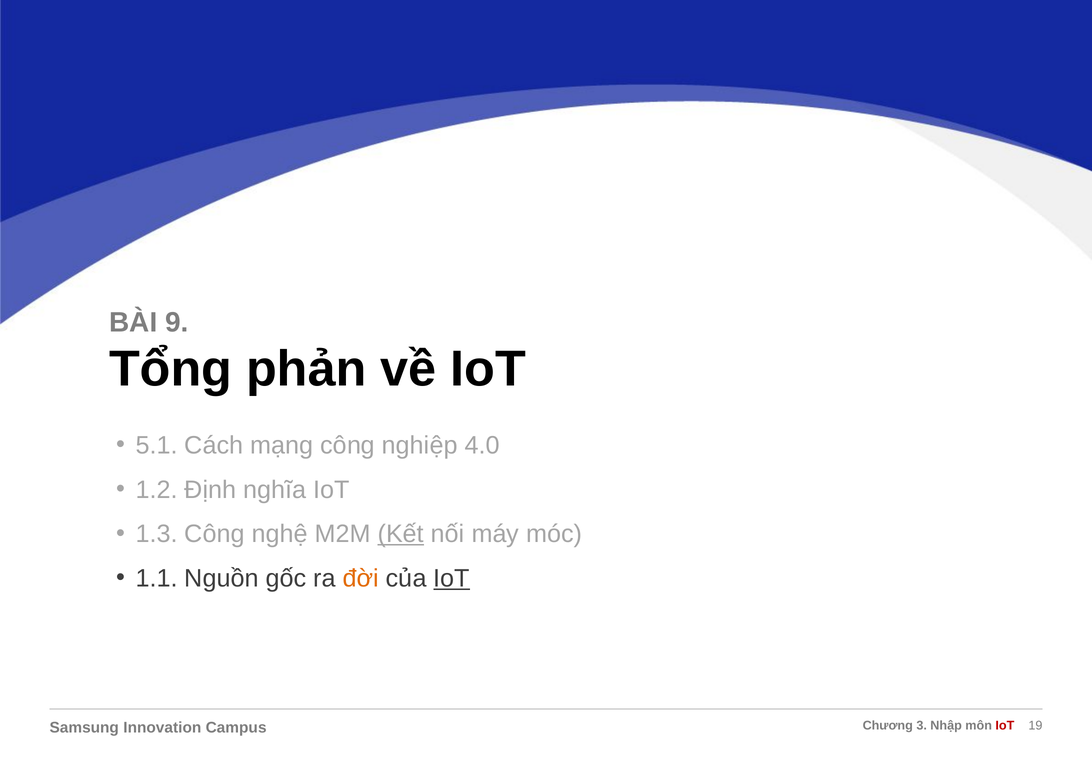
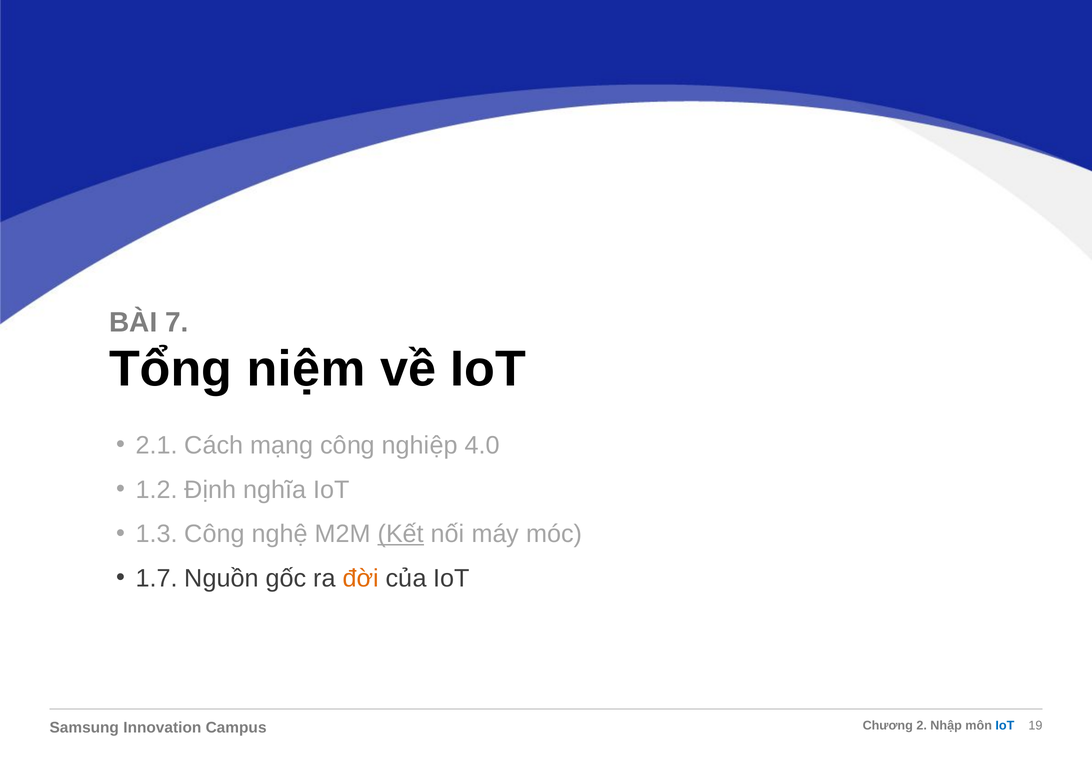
9: 9 -> 7
phản: phản -> niệm
5.1: 5.1 -> 2.1
1.1: 1.1 -> 1.7
IoT at (452, 578) underline: present -> none
3: 3 -> 2
IoT at (1005, 725) colour: red -> blue
